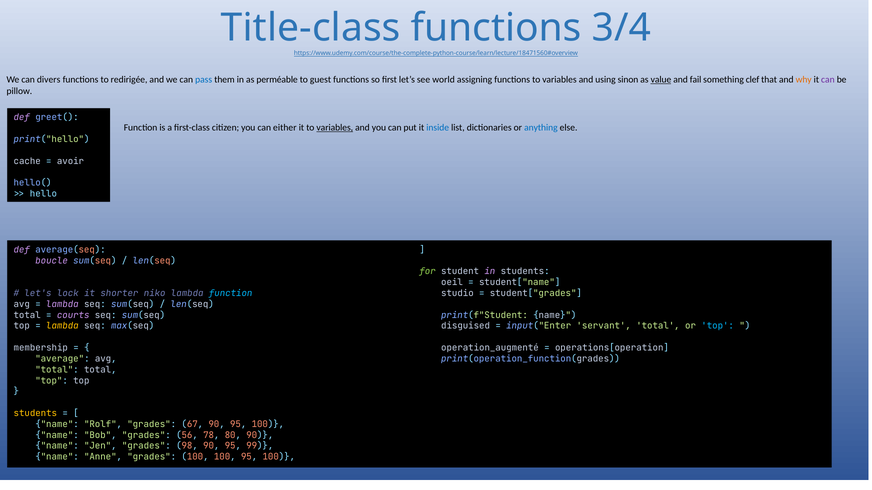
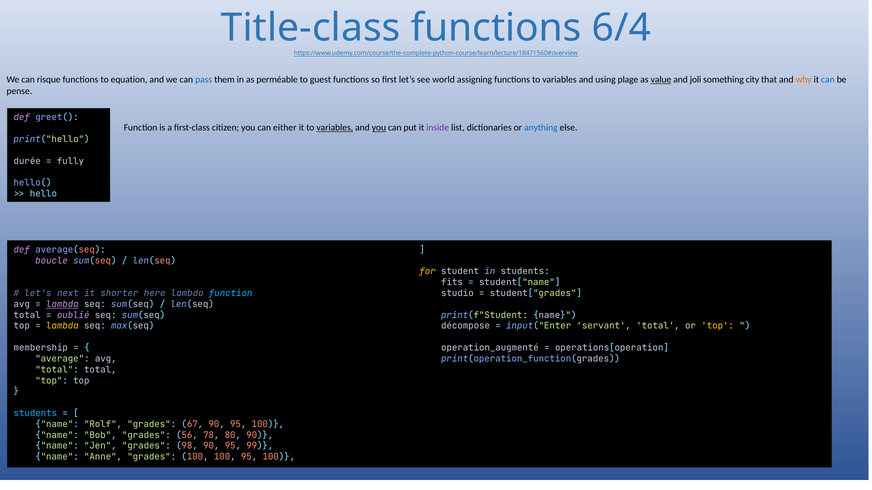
3/4: 3/4 -> 6/4
divers: divers -> risque
redirigée: redirigée -> equation
sinon: sinon -> plage
fail: fail -> joli
clef: clef -> city
can at (828, 80) colour: purple -> blue
pillow: pillow -> pense
you at (379, 128) underline: none -> present
inside colour: blue -> purple
cache: cache -> durée
avoir: avoir -> fully
for colour: light green -> yellow
oeil: oeil -> fits
lock: lock -> next
niko: niko -> here
lambda at (62, 304) underline: none -> present
courts: courts -> oublié
disguised: disguised -> décompose
top at (718, 326) colour: light blue -> yellow
students at (35, 414) colour: yellow -> light blue
